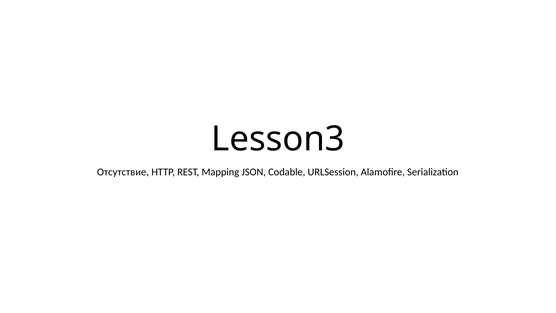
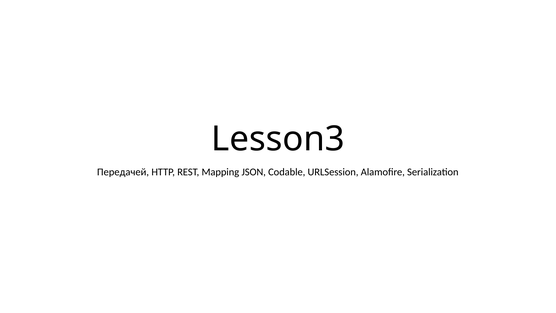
Отсутствие: Отсутствие -> Передачей
